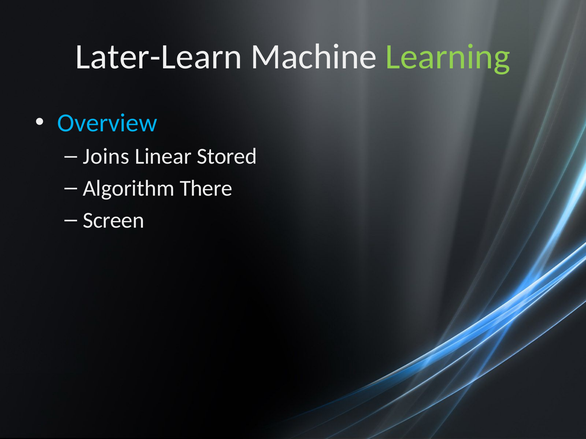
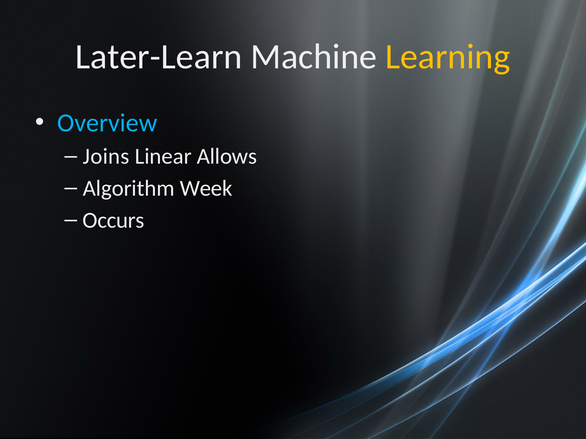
Learning colour: light green -> yellow
Stored: Stored -> Allows
There: There -> Week
Screen: Screen -> Occurs
